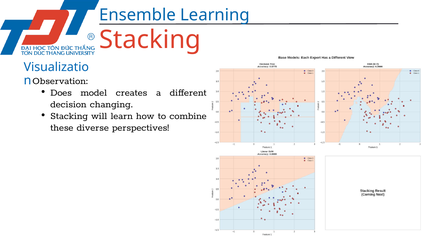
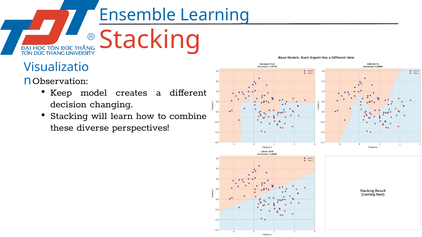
Does: Does -> Keep
